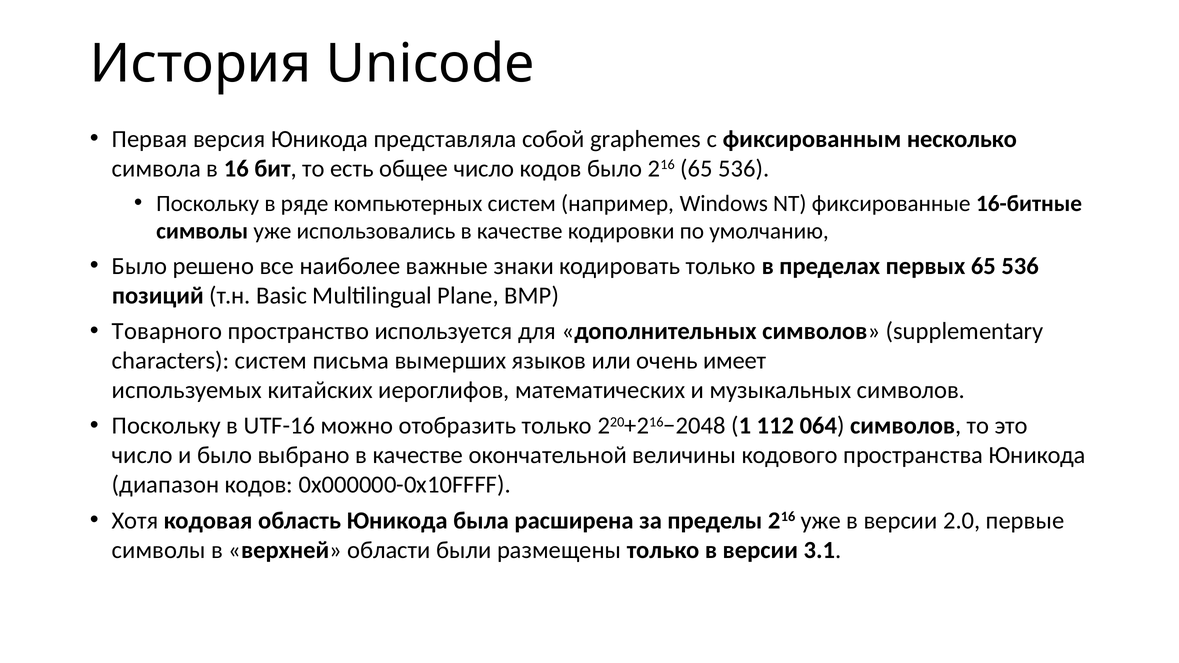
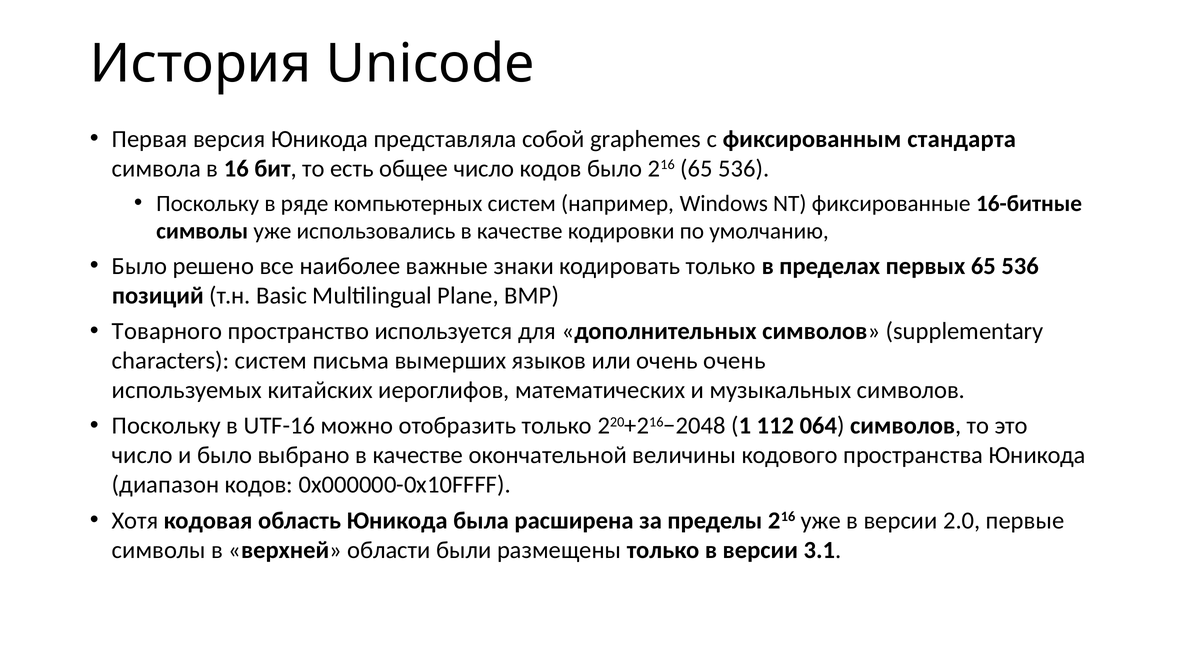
несколько: несколько -> стандарта
очень имеет: имеет -> очень
